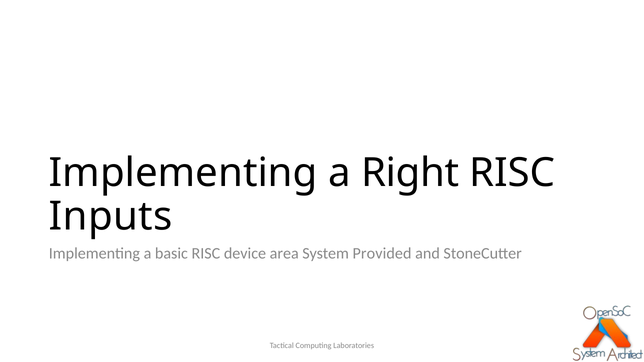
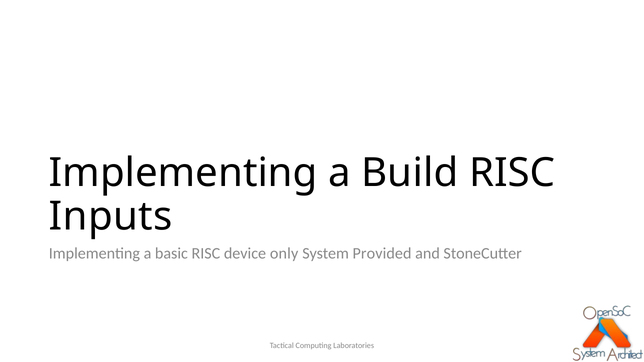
Right: Right -> Build
area: area -> only
